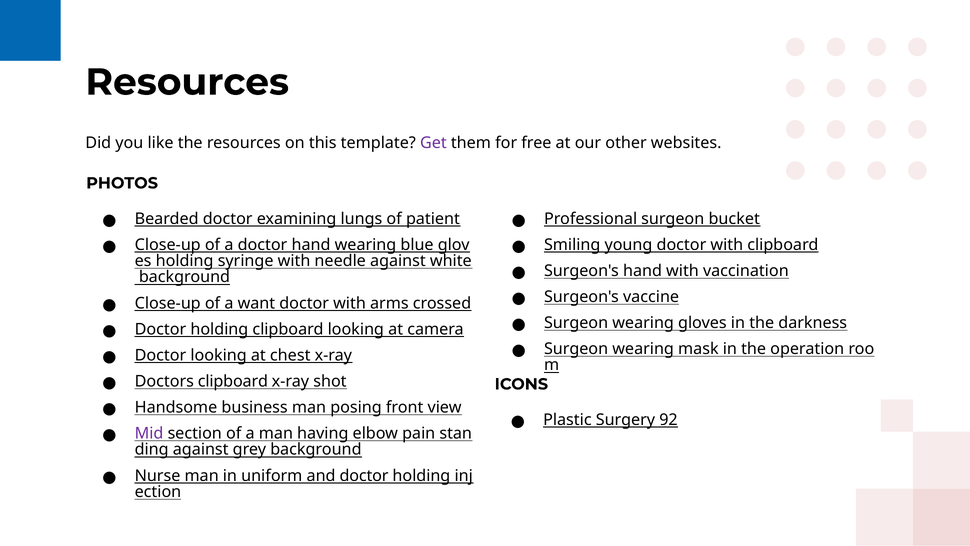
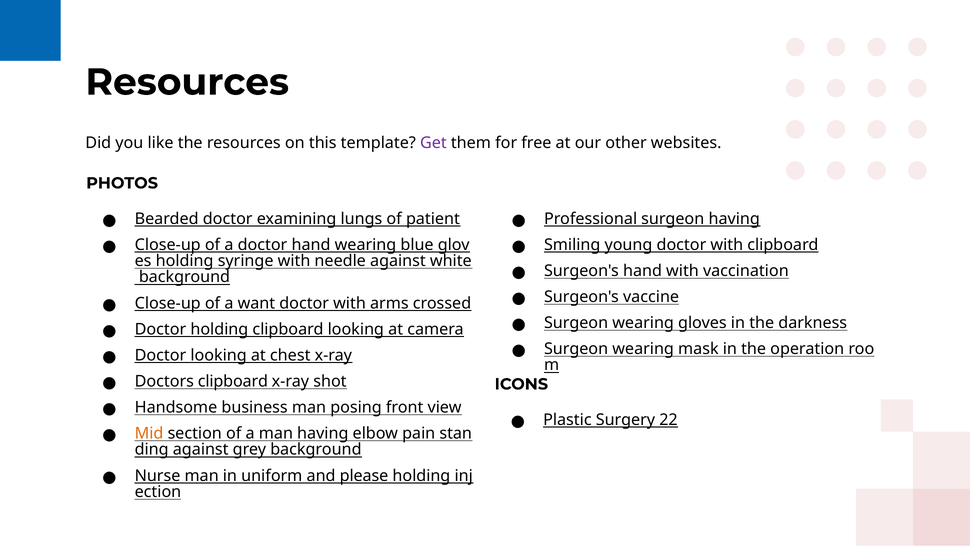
surgeon bucket: bucket -> having
92: 92 -> 22
Mid colour: purple -> orange
and doctor: doctor -> please
